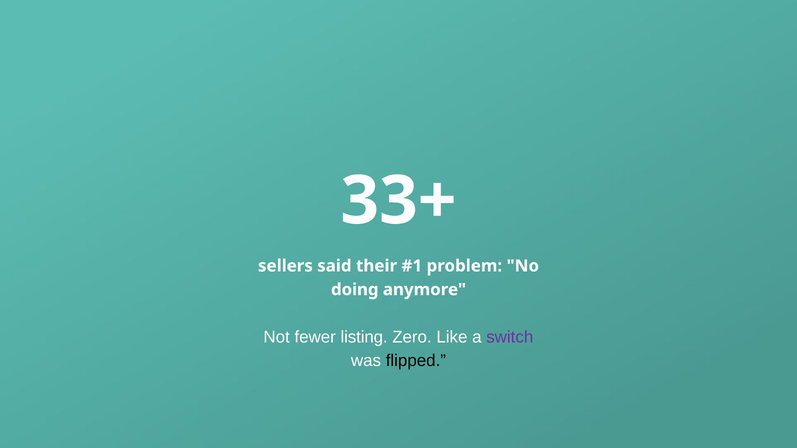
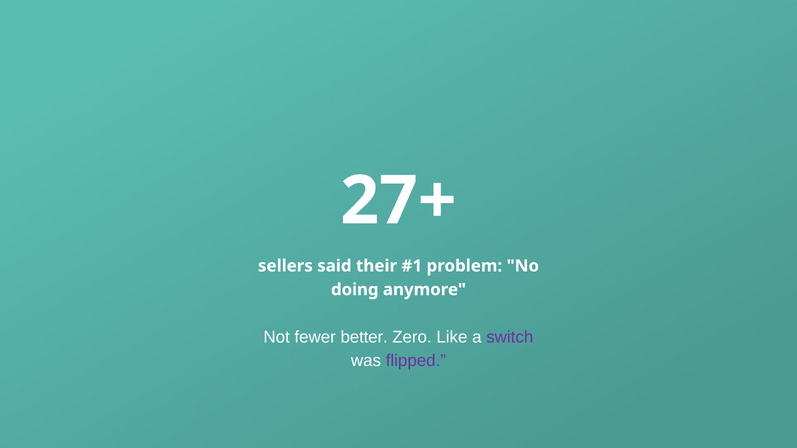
33+: 33+ -> 27+
listing: listing -> better
flipped colour: black -> purple
